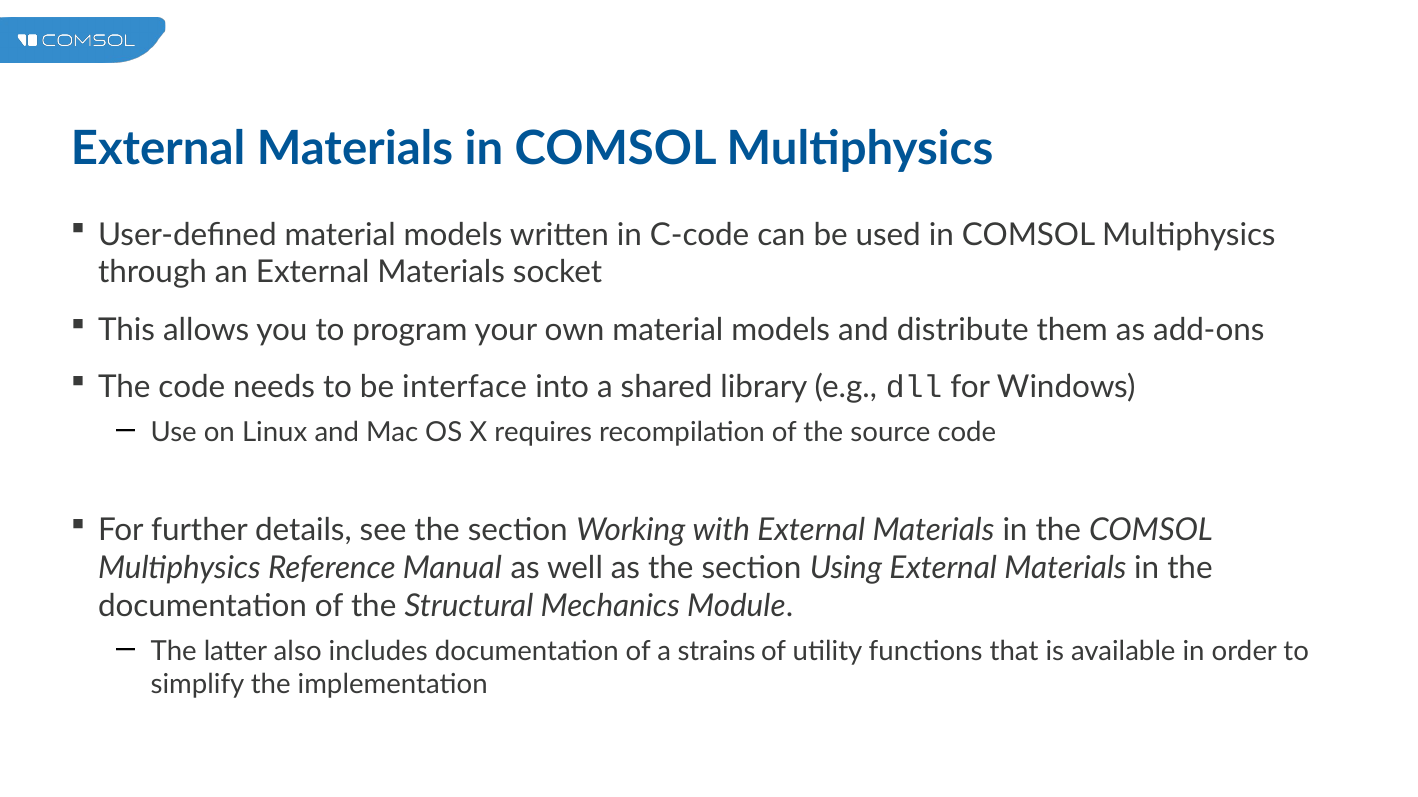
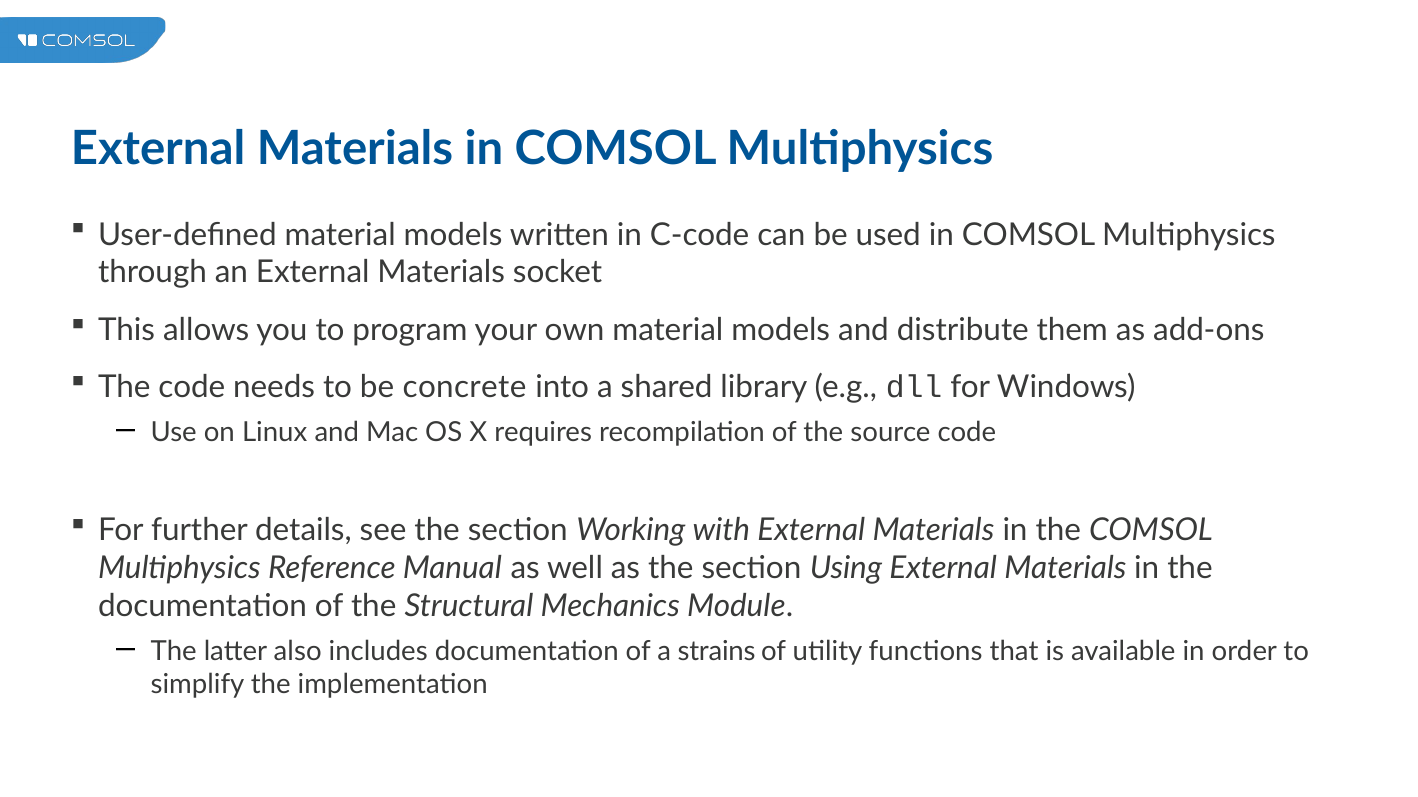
interface: interface -> concrete
